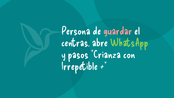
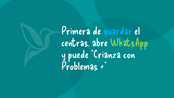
Persona: Persona -> Primera
guardar colour: pink -> light blue
pasos: pasos -> puede
Irrepetible: Irrepetible -> Problemas
